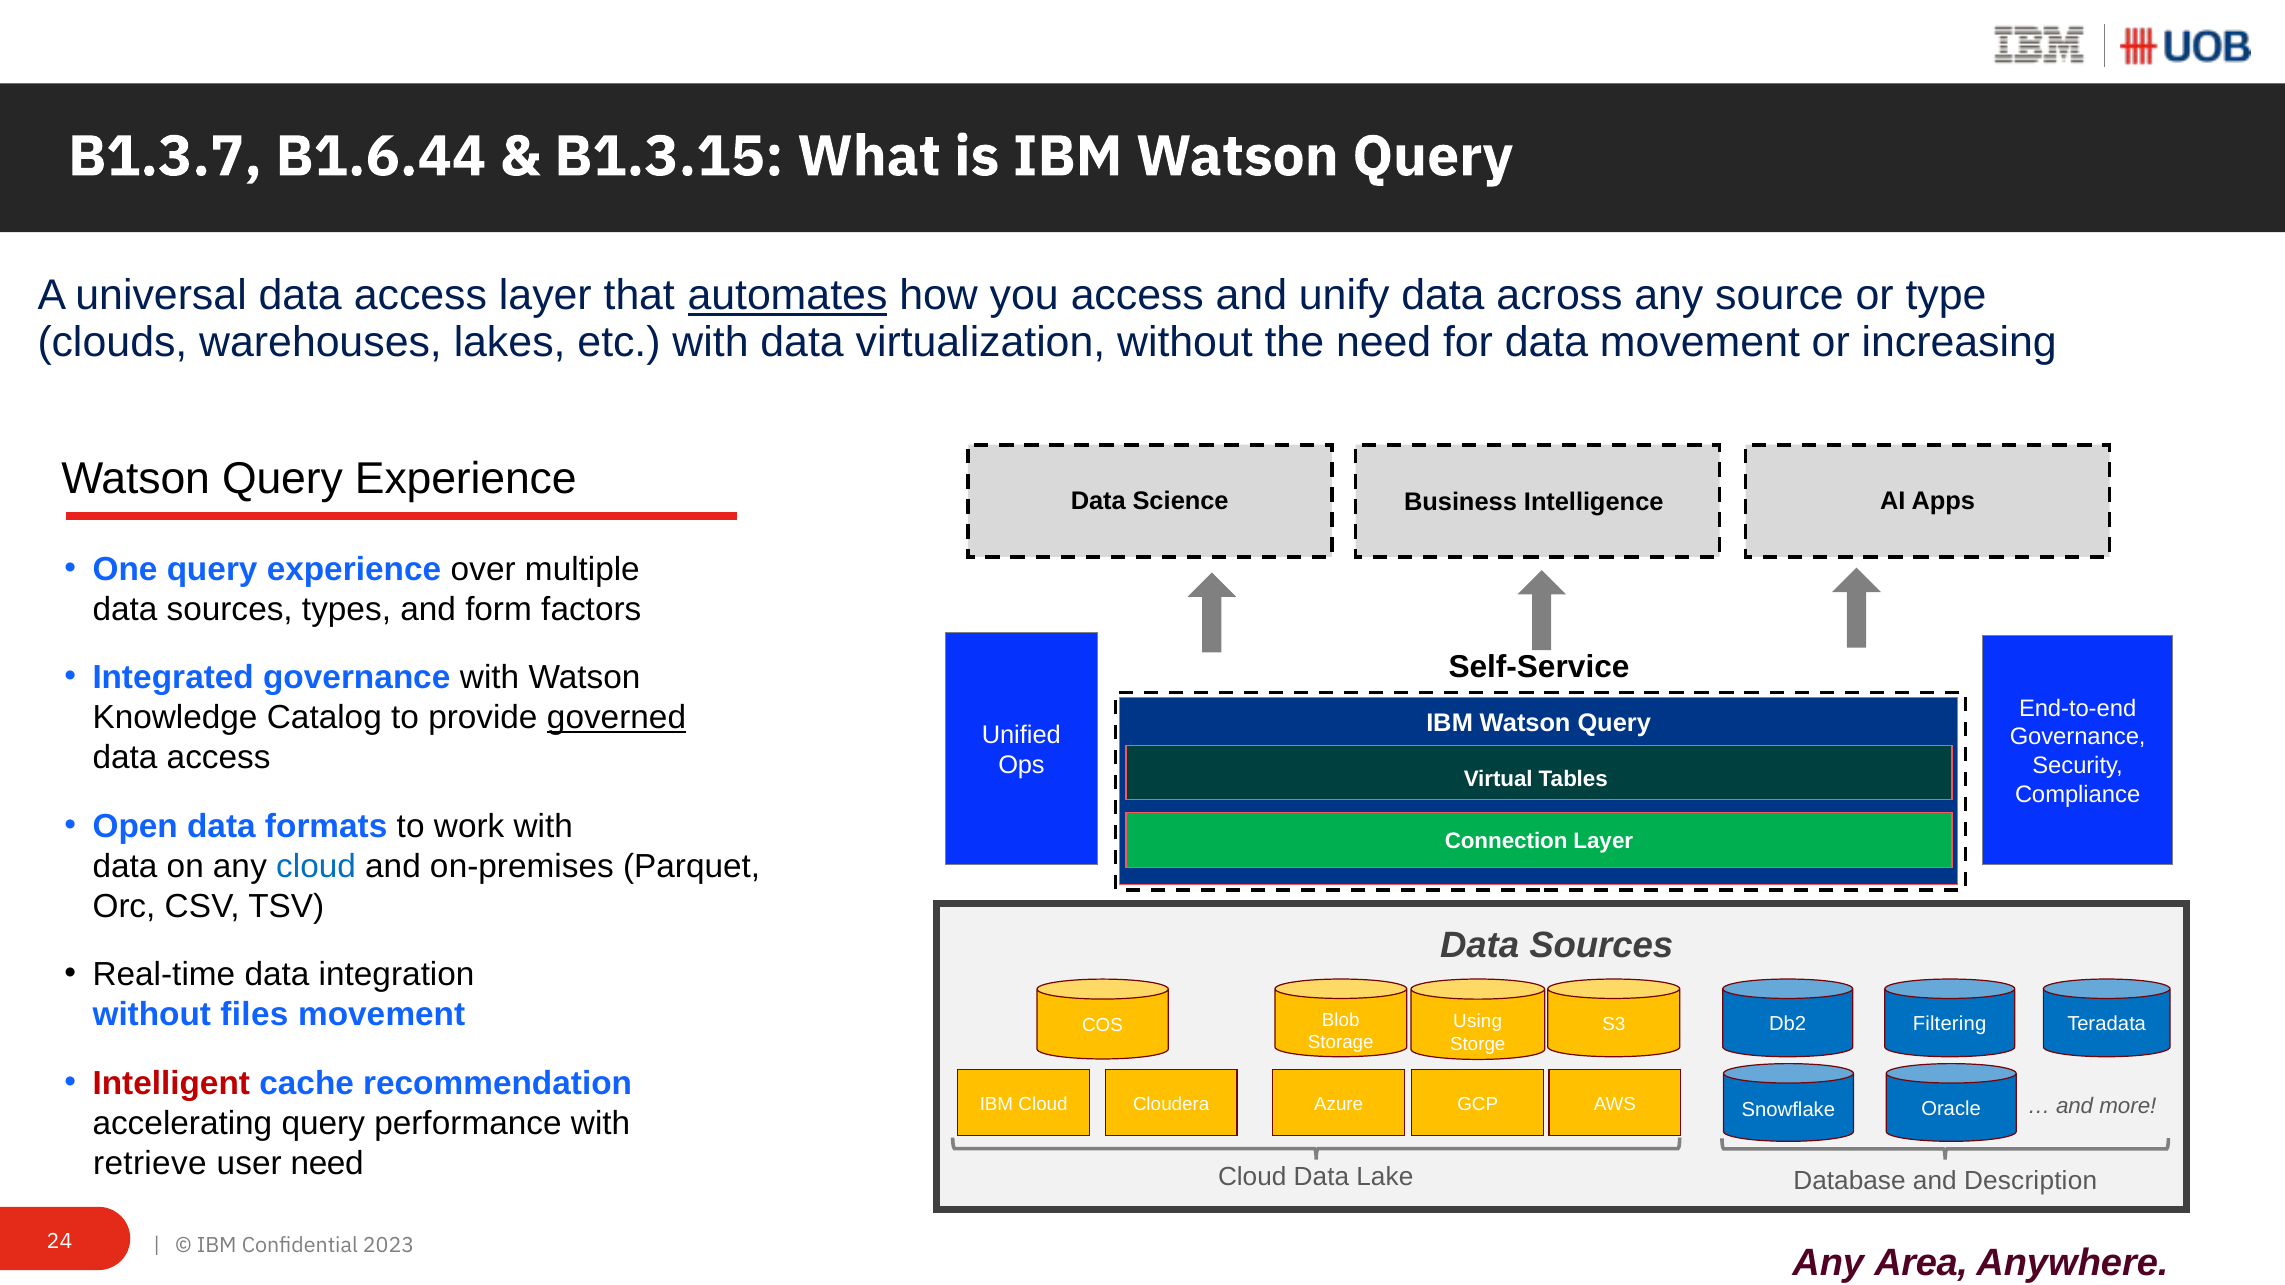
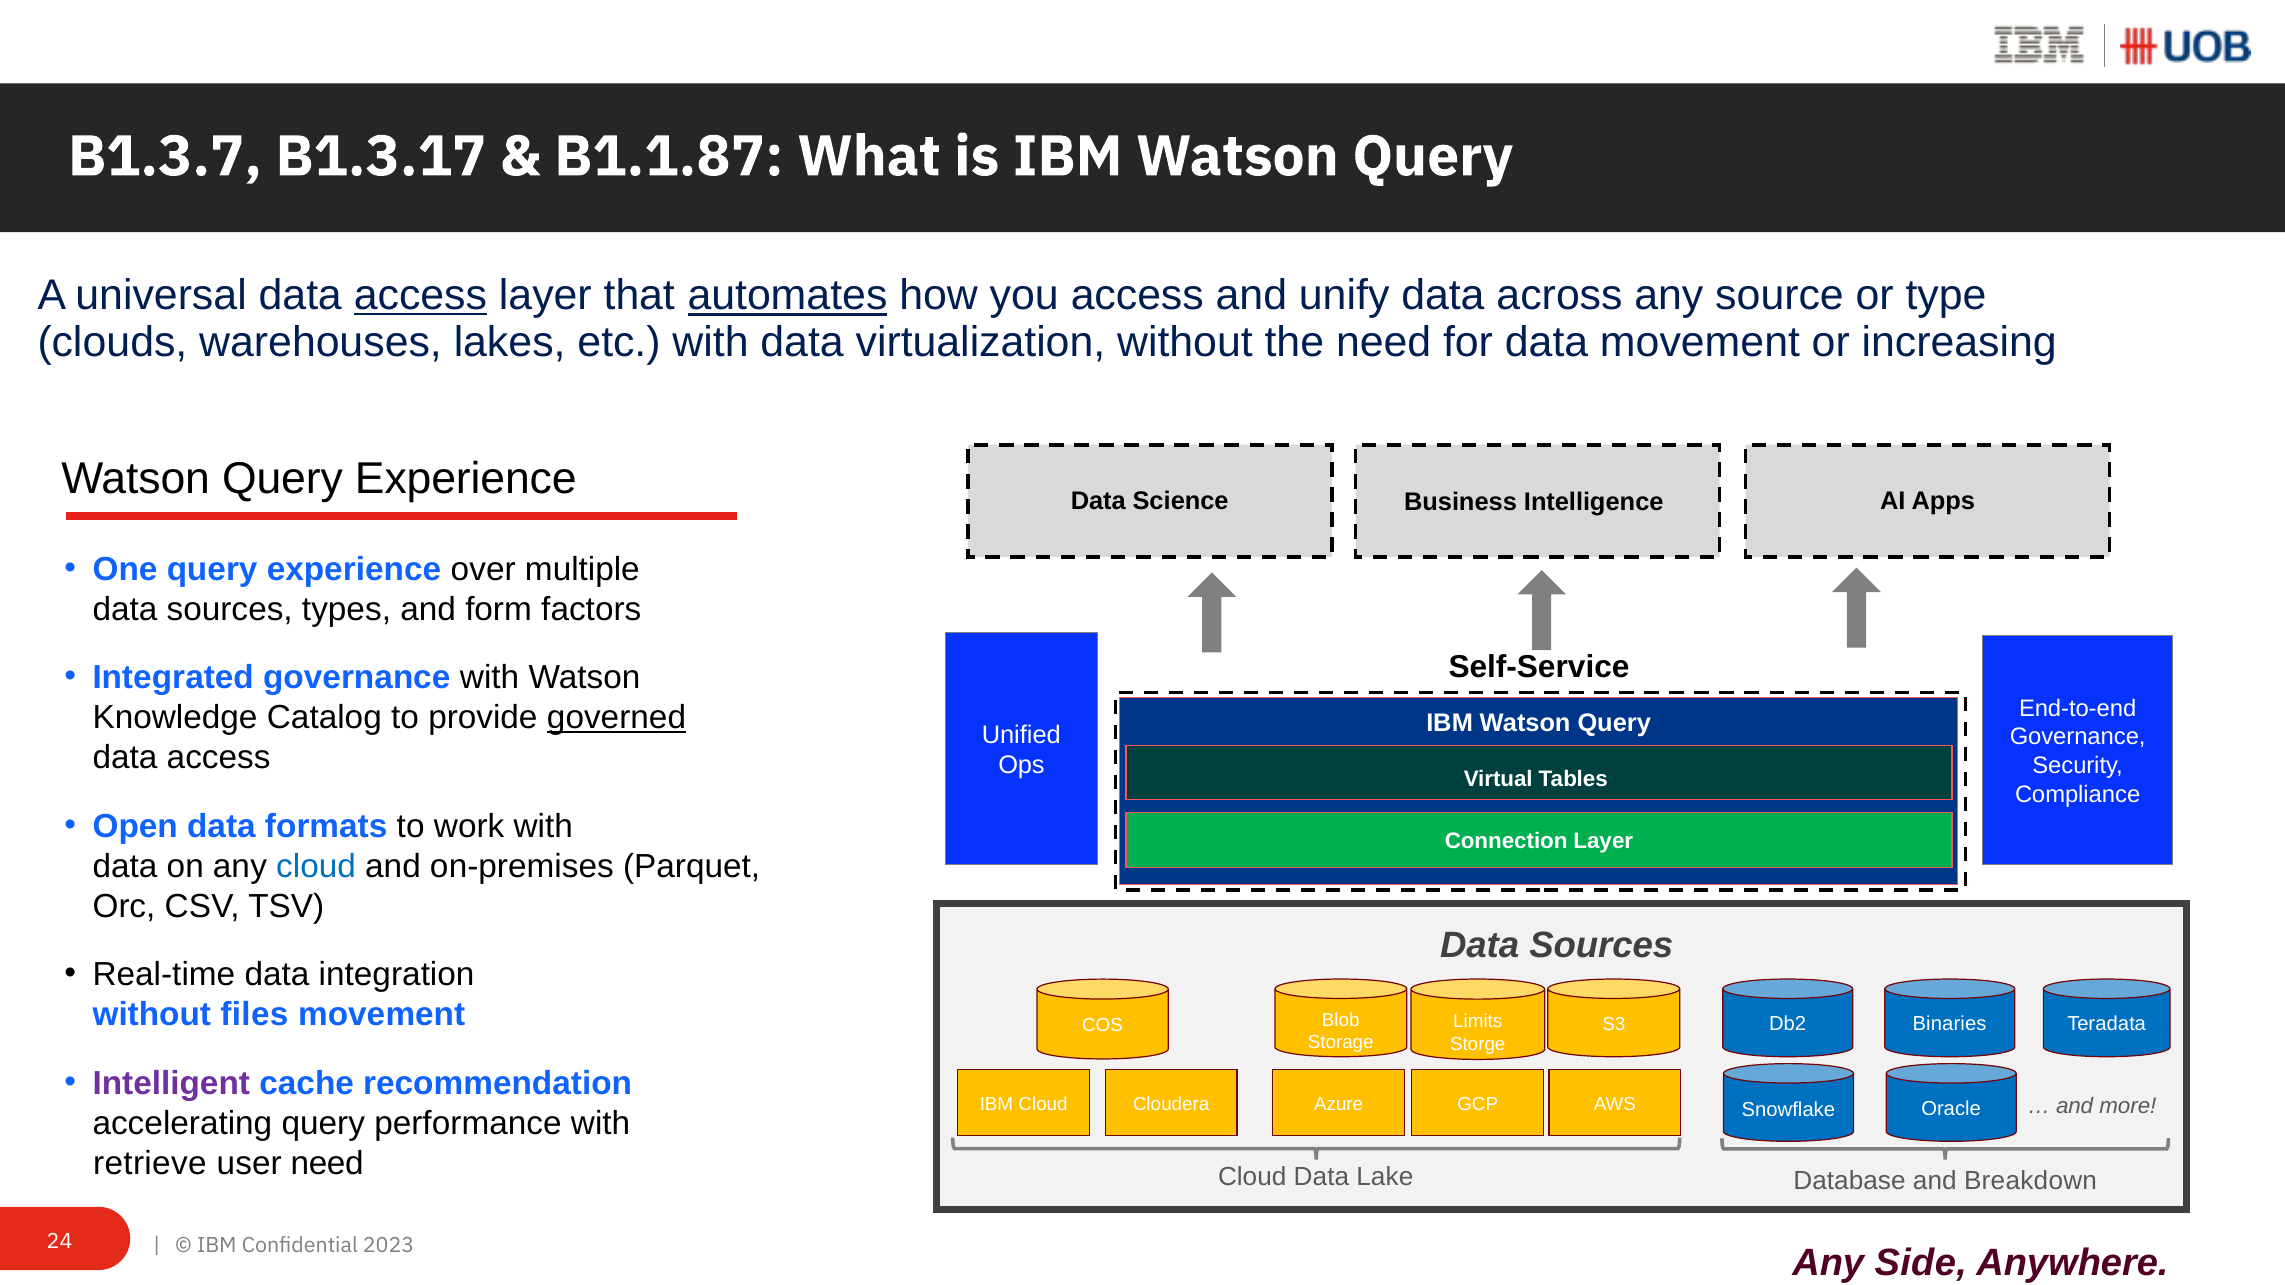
B1.6.44: B1.6.44 -> B1.3.17
B1.3.15: B1.3.15 -> B1.1.87
access at (420, 296) underline: none -> present
Using: Using -> Limits
Filtering: Filtering -> Binaries
Intelligent colour: red -> purple
Description: Description -> Breakdown
Area: Area -> Side
